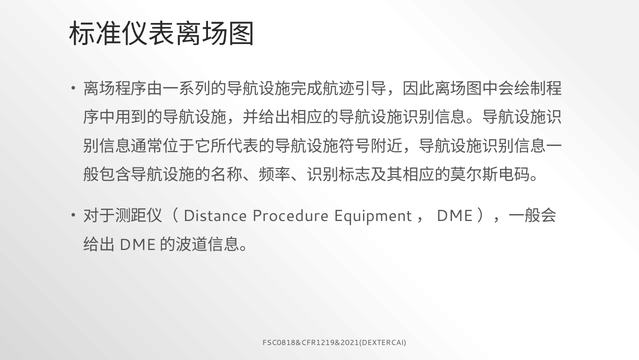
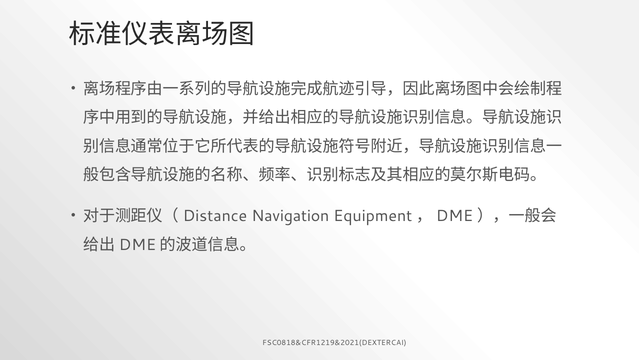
Procedure: Procedure -> Navigation
